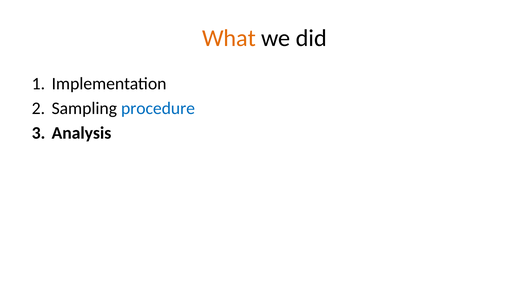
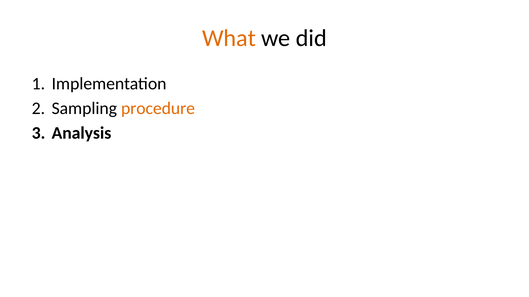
procedure colour: blue -> orange
